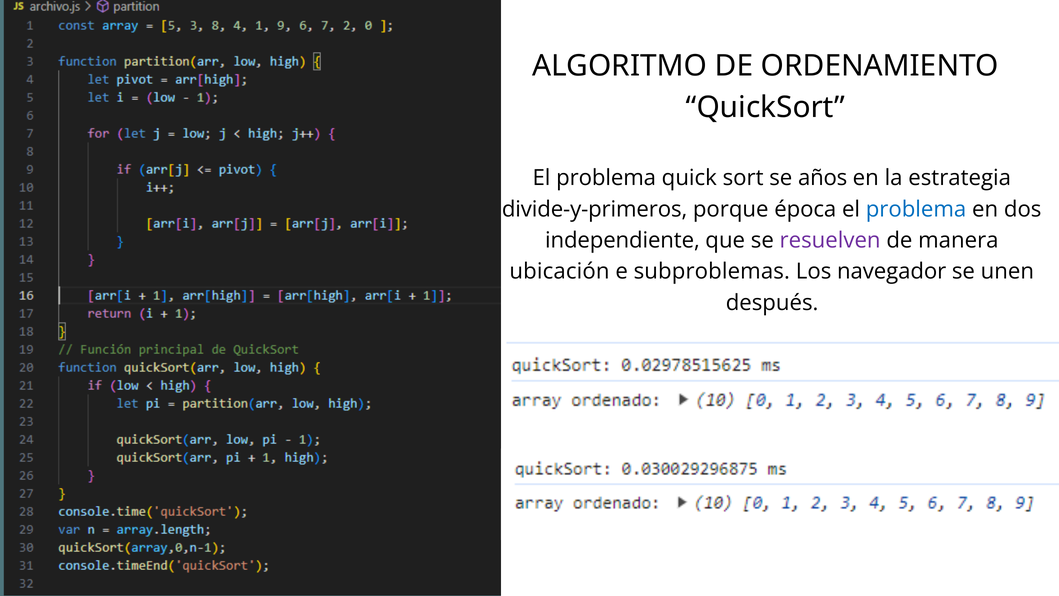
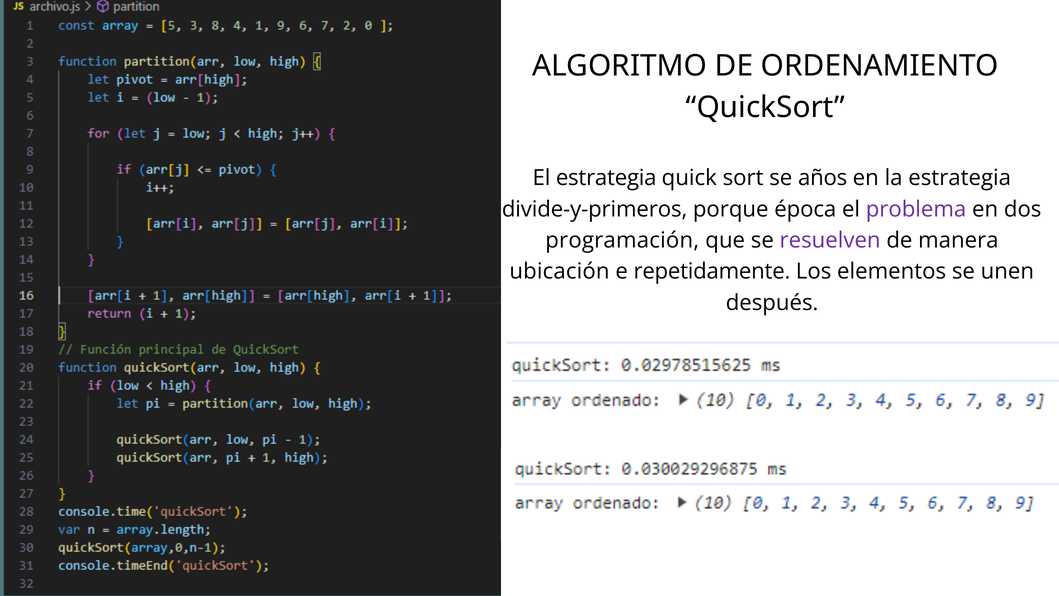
problema at (606, 178): problema -> estrategia
problema at (916, 209) colour: blue -> purple
independiente: independiente -> programación
subproblemas: subproblemas -> repetidamente
navegador: navegador -> elementos
